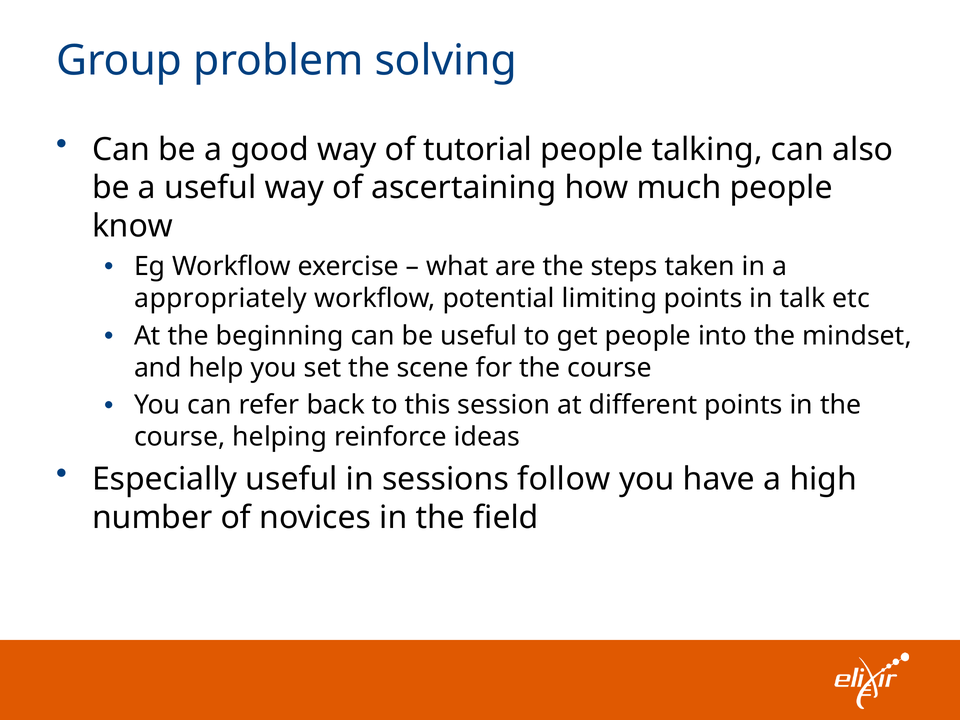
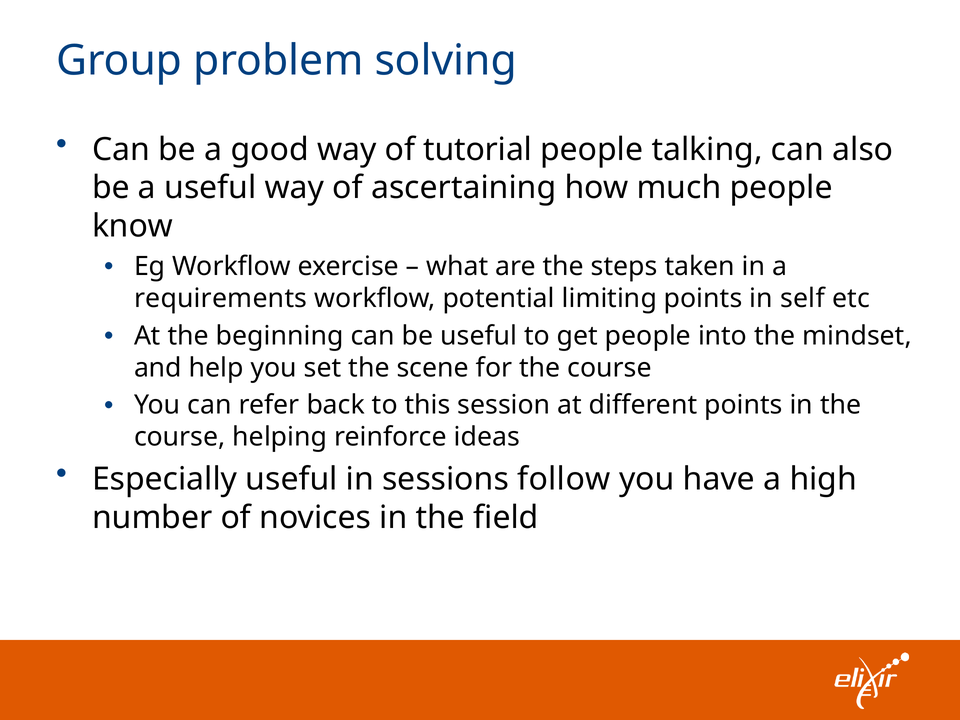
appropriately: appropriately -> requirements
talk: talk -> self
